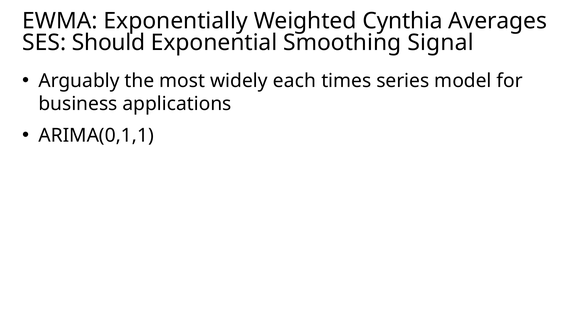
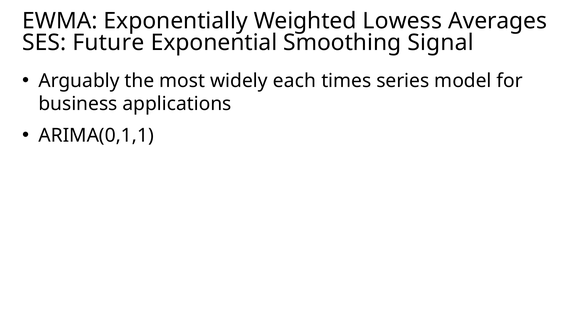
Cynthia: Cynthia -> Lowess
Should: Should -> Future
